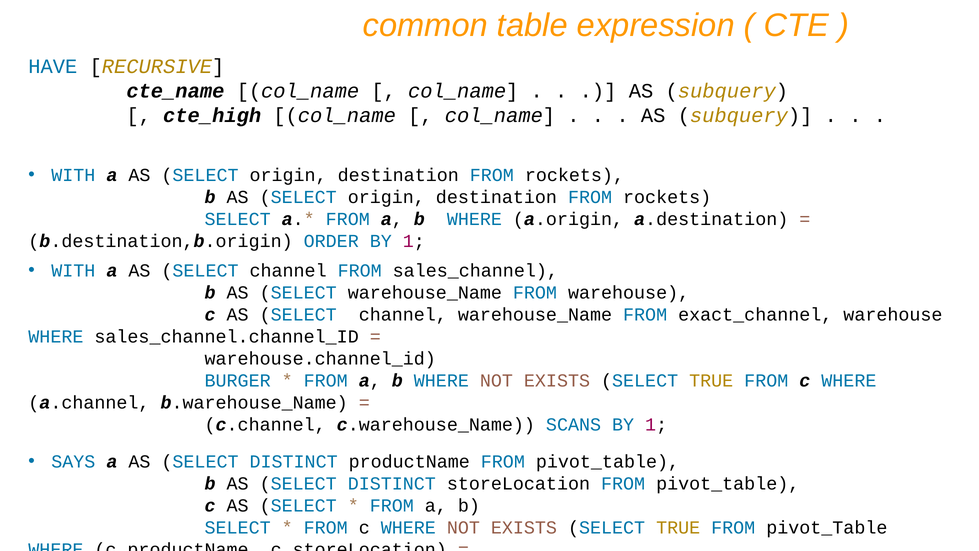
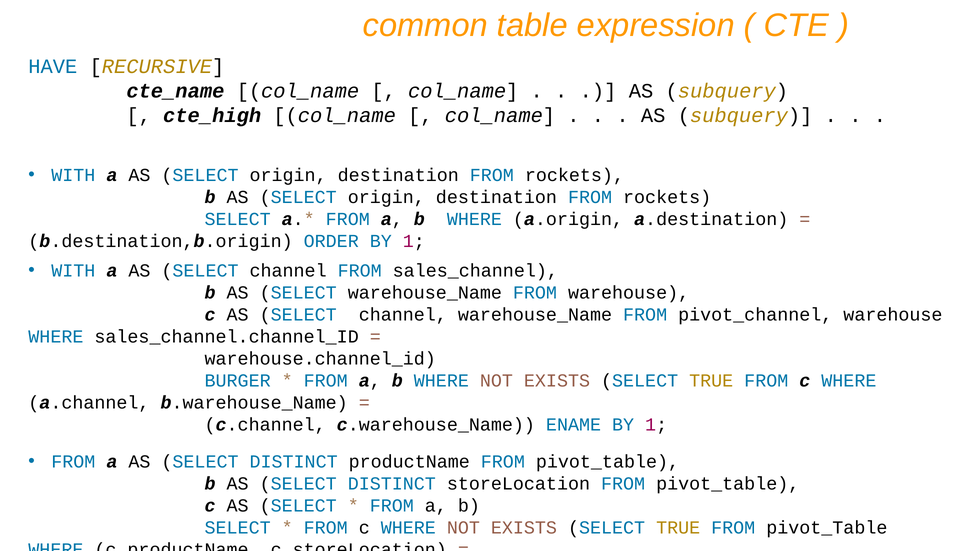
exact_channel: exact_channel -> pivot_channel
SCANS: SCANS -> ENAME
SAYS at (73, 461): SAYS -> FROM
